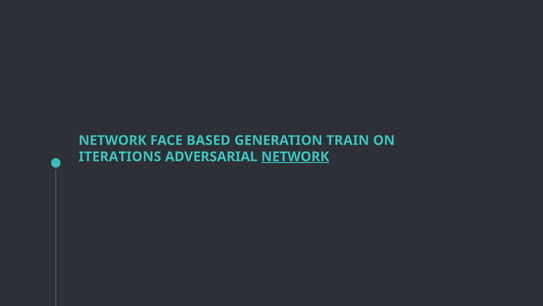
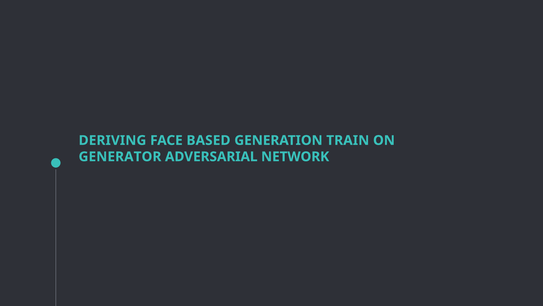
NETWORK at (113, 140): NETWORK -> DERIVING
ITERATIONS: ITERATIONS -> GENERATOR
NETWORK at (295, 156) underline: present -> none
